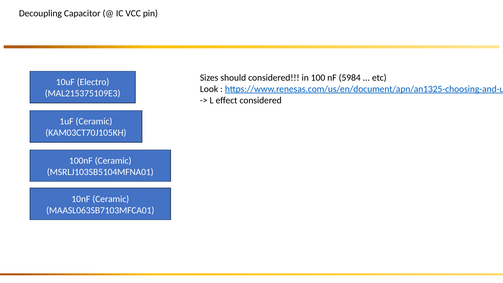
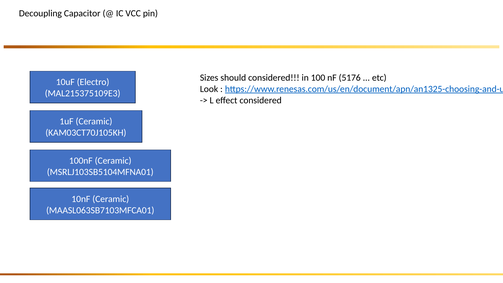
5984: 5984 -> 5176
